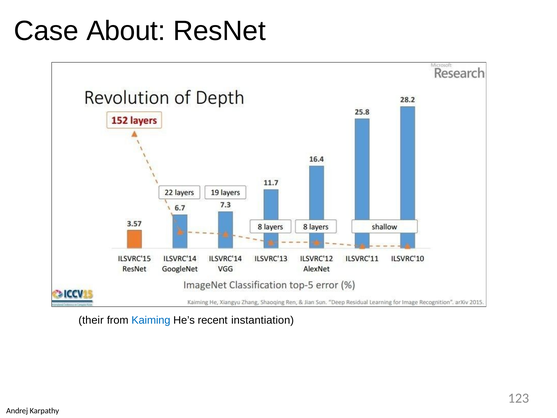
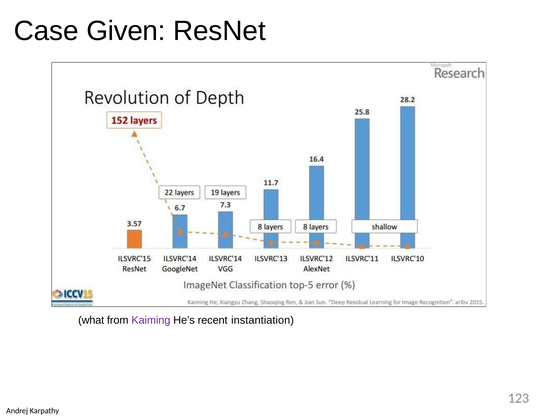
About: About -> Given
their: their -> what
Kaiming colour: blue -> purple
